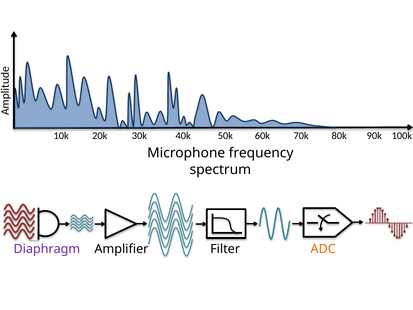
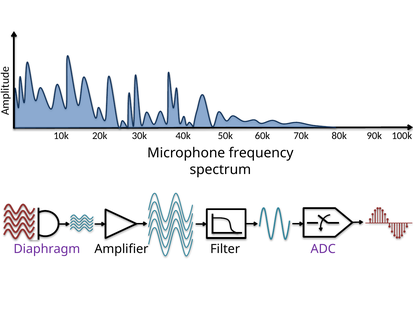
ADC colour: orange -> purple
